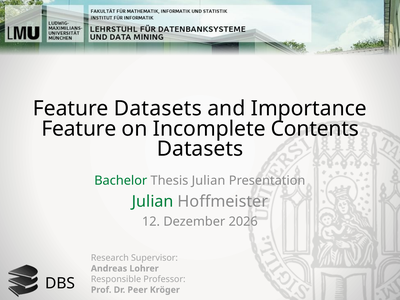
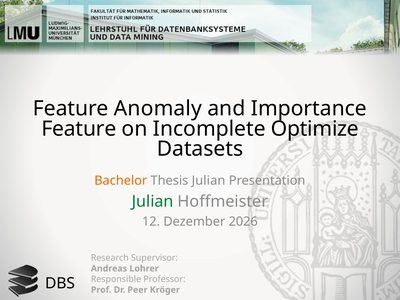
Feature Datasets: Datasets -> Anomaly
Contents: Contents -> Optimize
Bachelor colour: green -> orange
